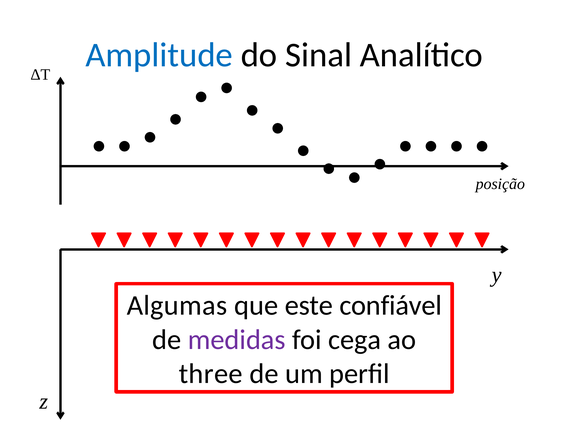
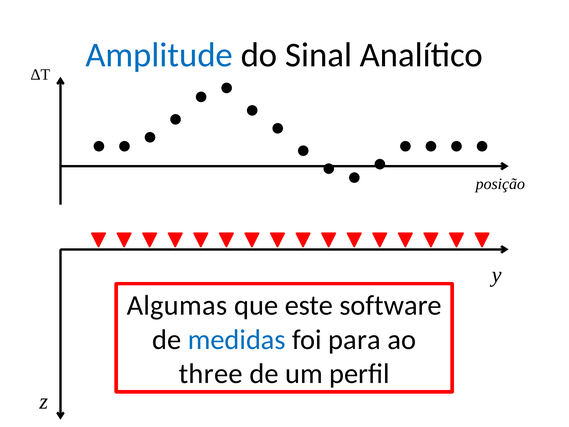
confiável: confiável -> software
medidas colour: purple -> blue
cega: cega -> para
